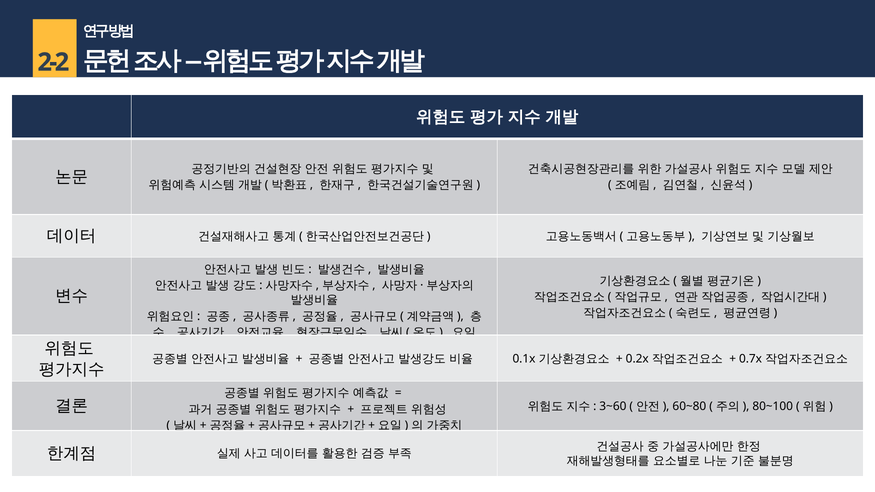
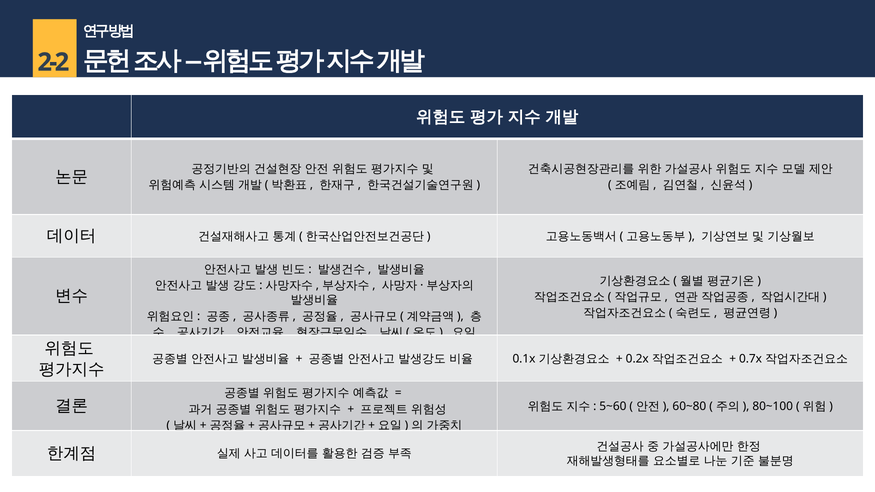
3~60: 3~60 -> 5~60
